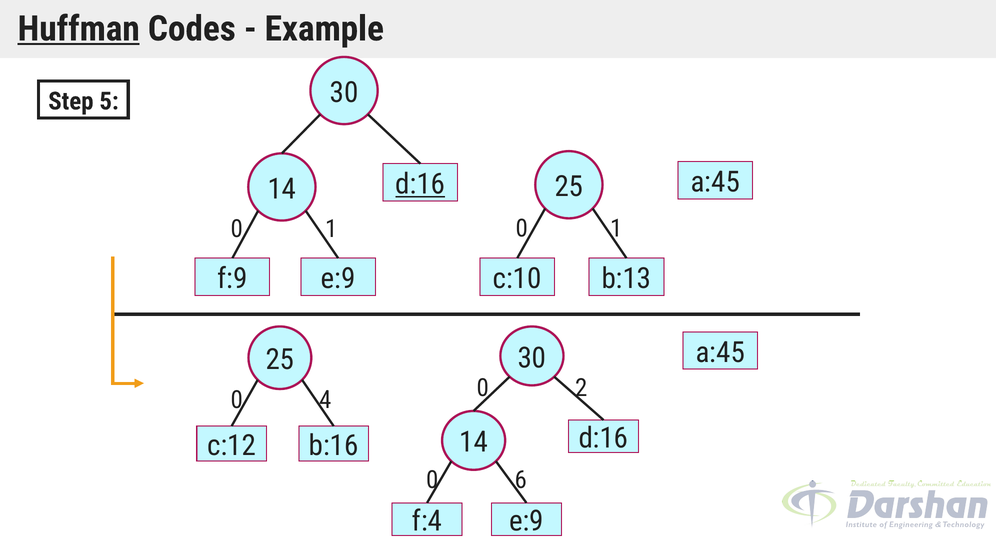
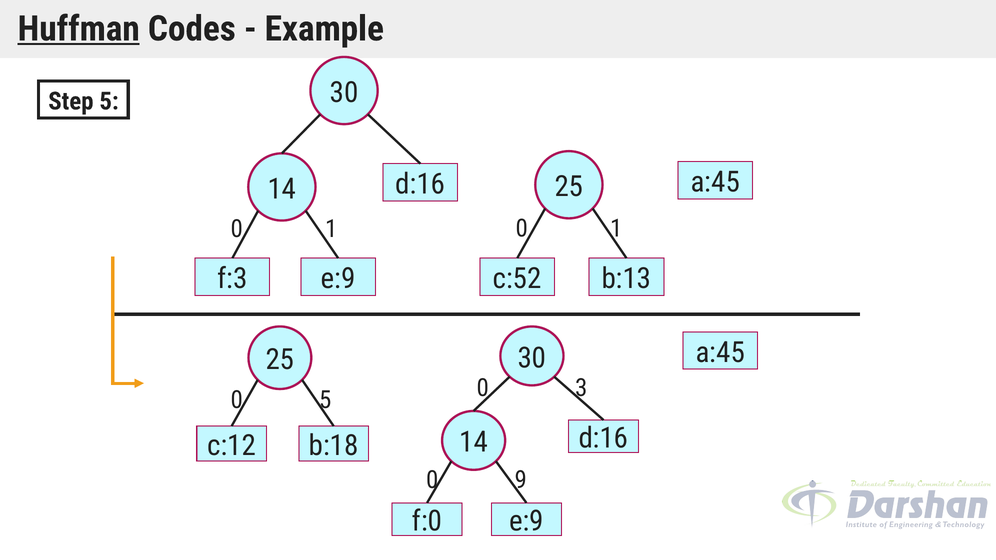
d:16 at (420, 184) underline: present -> none
f:9: f:9 -> f:3
c:10: c:10 -> c:52
2: 2 -> 3
0 4: 4 -> 5
b:16: b:16 -> b:18
6: 6 -> 9
f:4: f:4 -> f:0
